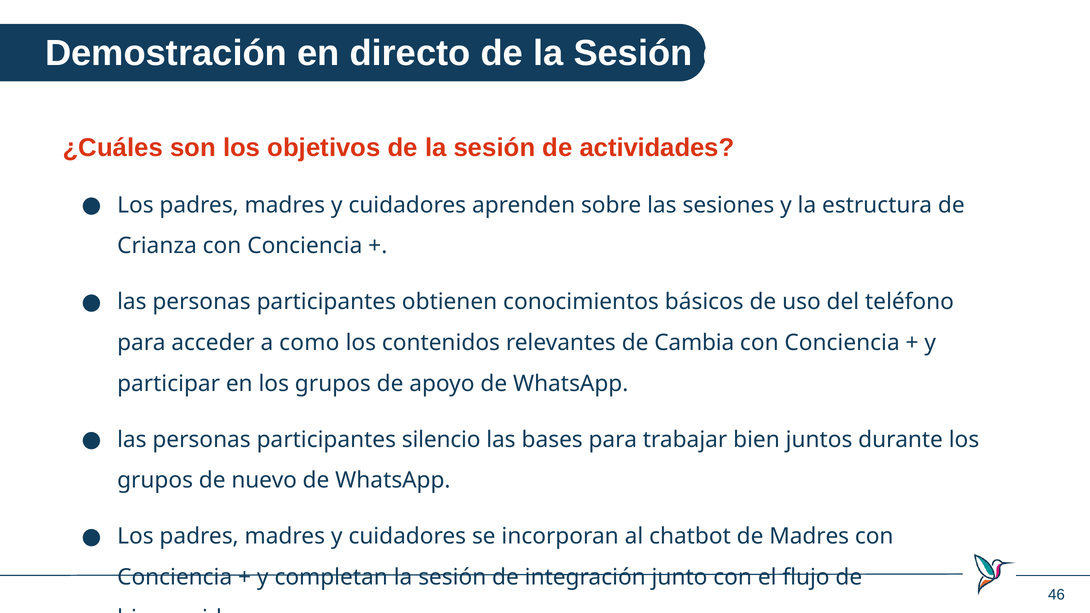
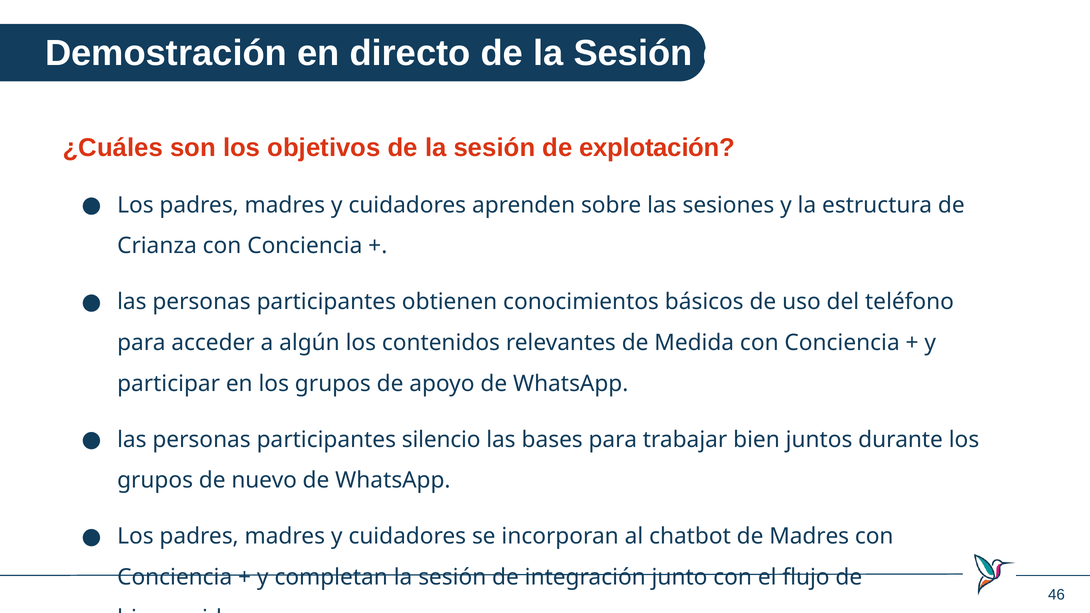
actividades: actividades -> explotación
como: como -> algún
Cambia: Cambia -> Medida
